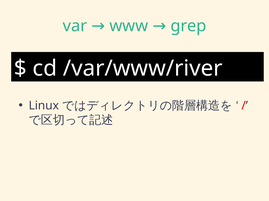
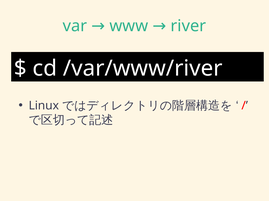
grep: grep -> river
